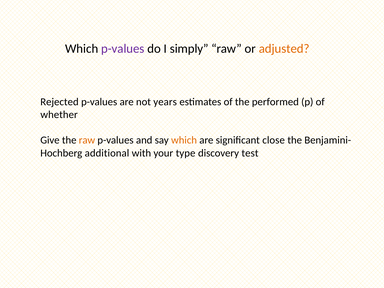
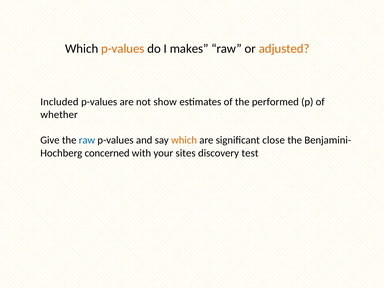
p-values at (123, 49) colour: purple -> orange
simply: simply -> makes
Rejected: Rejected -> Included
years: years -> show
raw at (87, 140) colour: orange -> blue
additional: additional -> concerned
type: type -> sites
